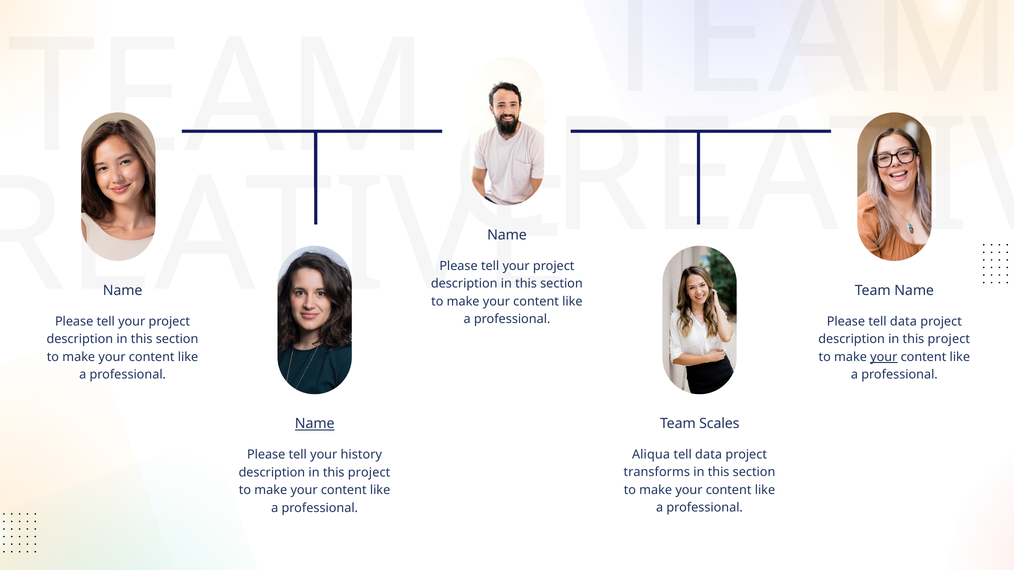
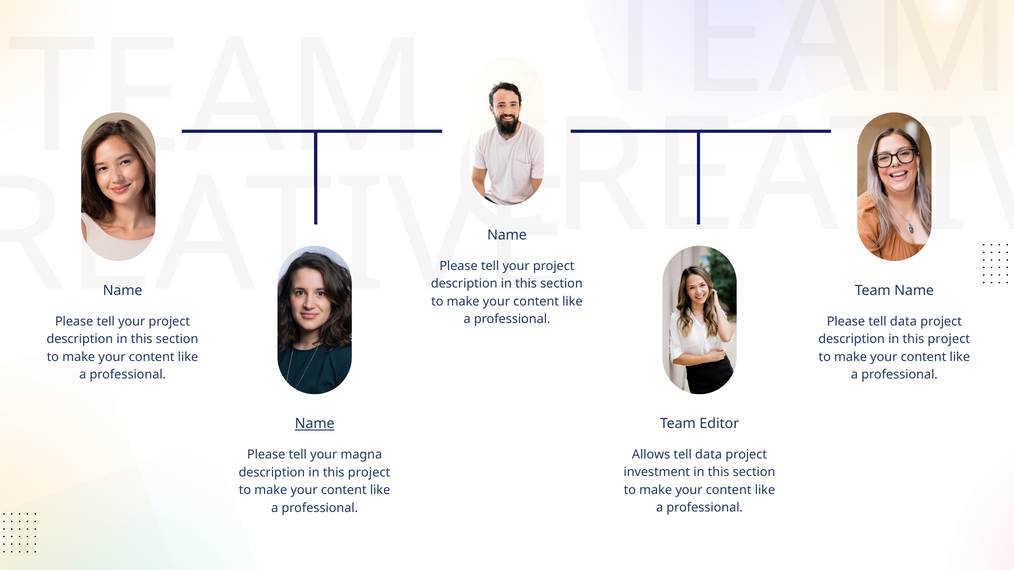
your at (884, 357) underline: present -> none
Scales: Scales -> Editor
Aliqua: Aliqua -> Allows
history: history -> magna
transforms: transforms -> investment
